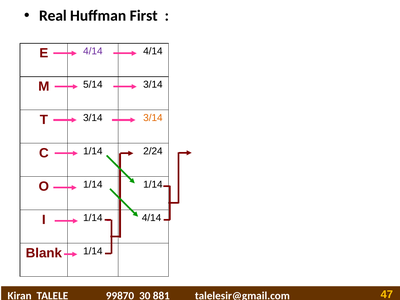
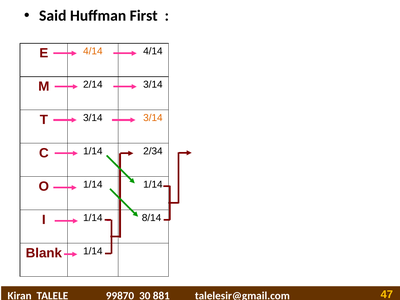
Real: Real -> Said
4/14 at (93, 51) colour: purple -> orange
5/14: 5/14 -> 2/14
2/24: 2/24 -> 2/34
1/14 4/14: 4/14 -> 8/14
